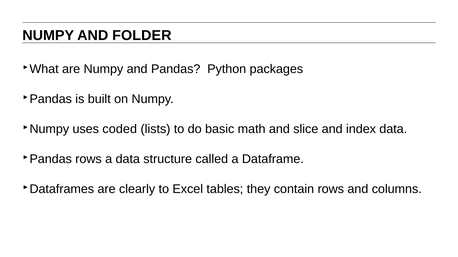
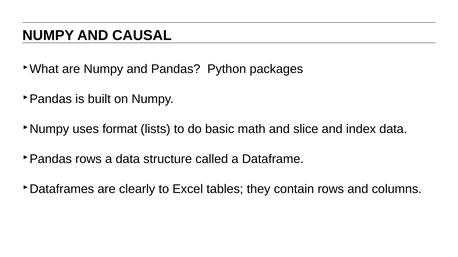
FOLDER: FOLDER -> CAUSAL
coded: coded -> format
